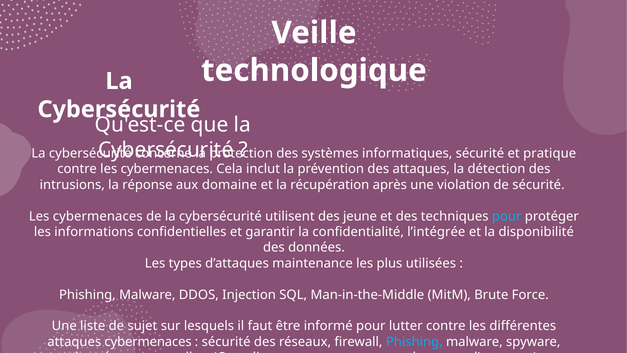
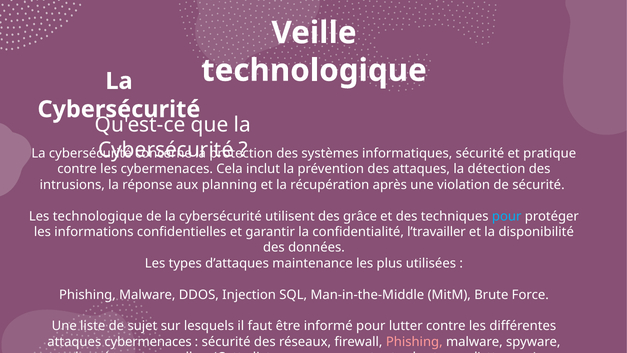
domaine: domaine -> planning
cybermenaces at (98, 216): cybermenaces -> technologique
jeune: jeune -> grâce
l’intégrée: l’intégrée -> l’travailler
Phishing at (414, 342) colour: light blue -> pink
